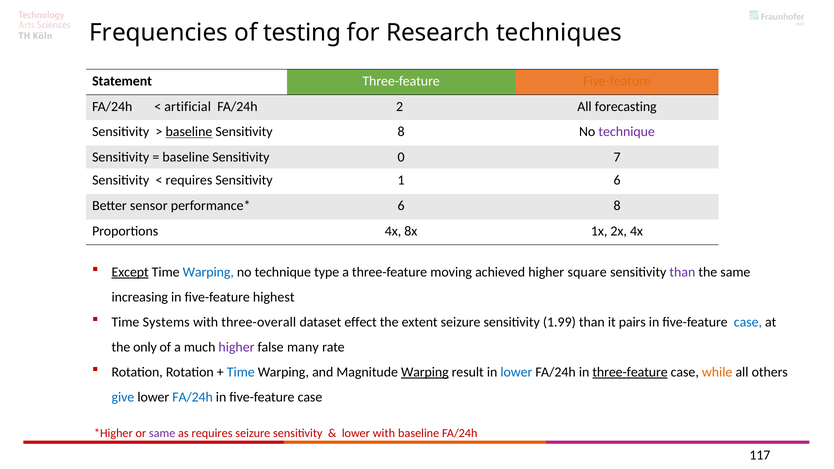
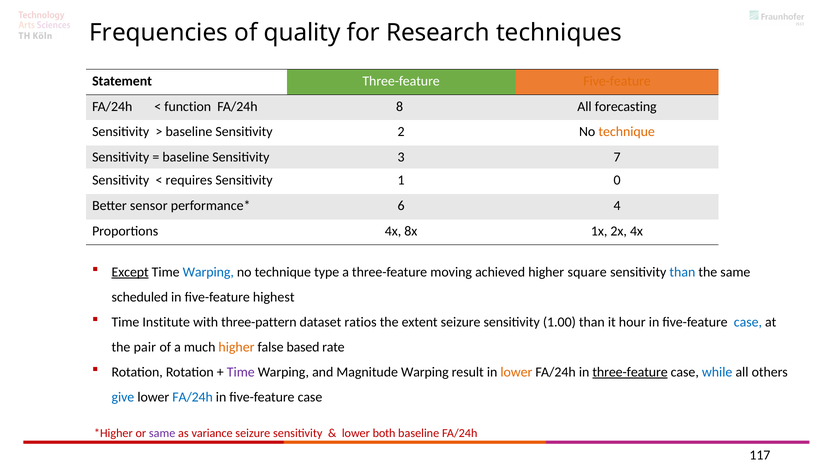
testing: testing -> quality
artificial: artificial -> function
2: 2 -> 8
baseline at (189, 132) underline: present -> none
Sensitivity 8: 8 -> 2
technique at (627, 132) colour: purple -> orange
0: 0 -> 3
1 6: 6 -> 0
6 8: 8 -> 4
than at (682, 272) colour: purple -> blue
increasing: increasing -> scheduled
Systems: Systems -> Institute
three-overall: three-overall -> three-pattern
effect: effect -> ratios
1.99: 1.99 -> 1.00
pairs: pairs -> hour
only: only -> pair
higher at (236, 347) colour: purple -> orange
many: many -> based
Time at (241, 372) colour: blue -> purple
Warping at (425, 372) underline: present -> none
lower at (516, 372) colour: blue -> orange
while colour: orange -> blue
as requires: requires -> variance
lower with: with -> both
